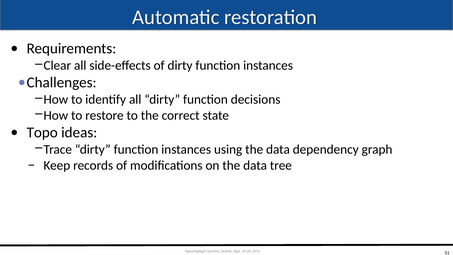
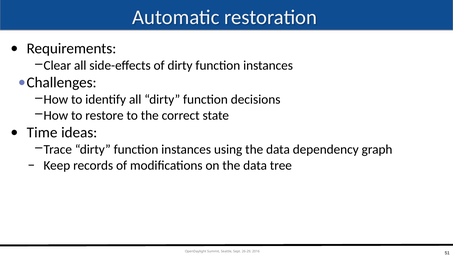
Topo: Topo -> Time
